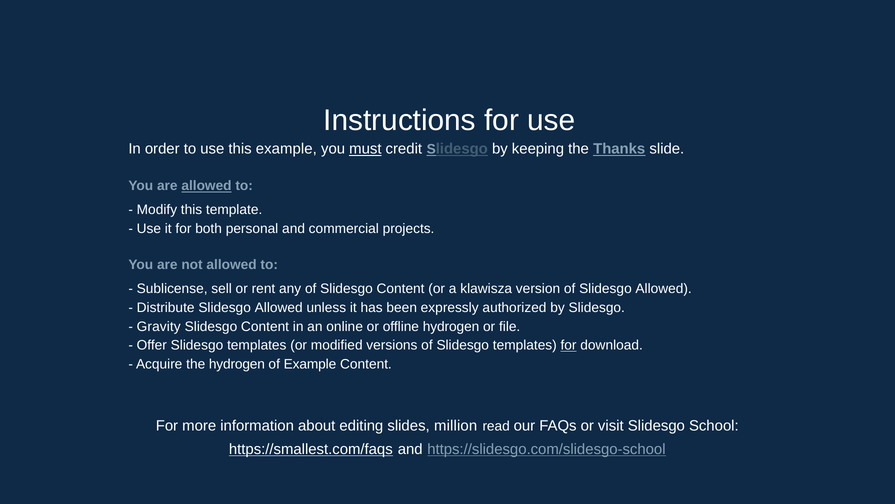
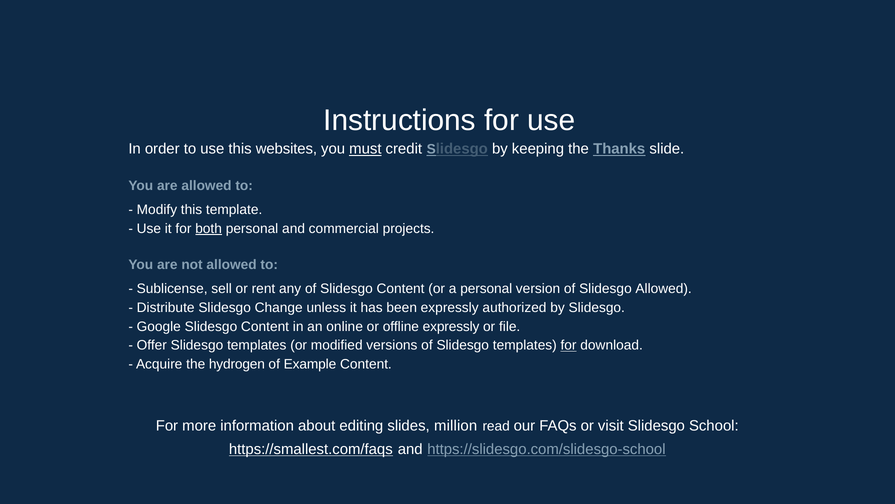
this example: example -> websites
allowed at (206, 186) underline: present -> none
both underline: none -> present
a klawisza: klawisza -> personal
Distribute Slidesgo Allowed: Allowed -> Change
Gravity: Gravity -> Google
offline hydrogen: hydrogen -> expressly
